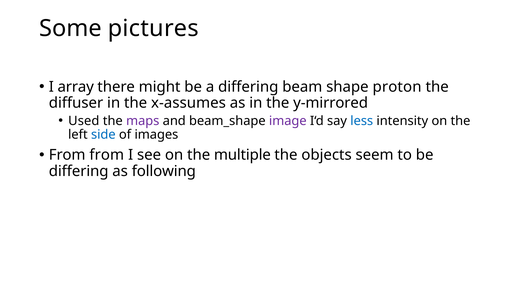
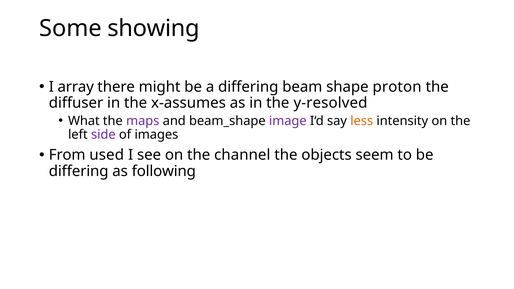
pictures: pictures -> showing
y-mirrored: y-mirrored -> y-resolved
Used: Used -> What
less colour: blue -> orange
side colour: blue -> purple
From from: from -> used
multiple: multiple -> channel
